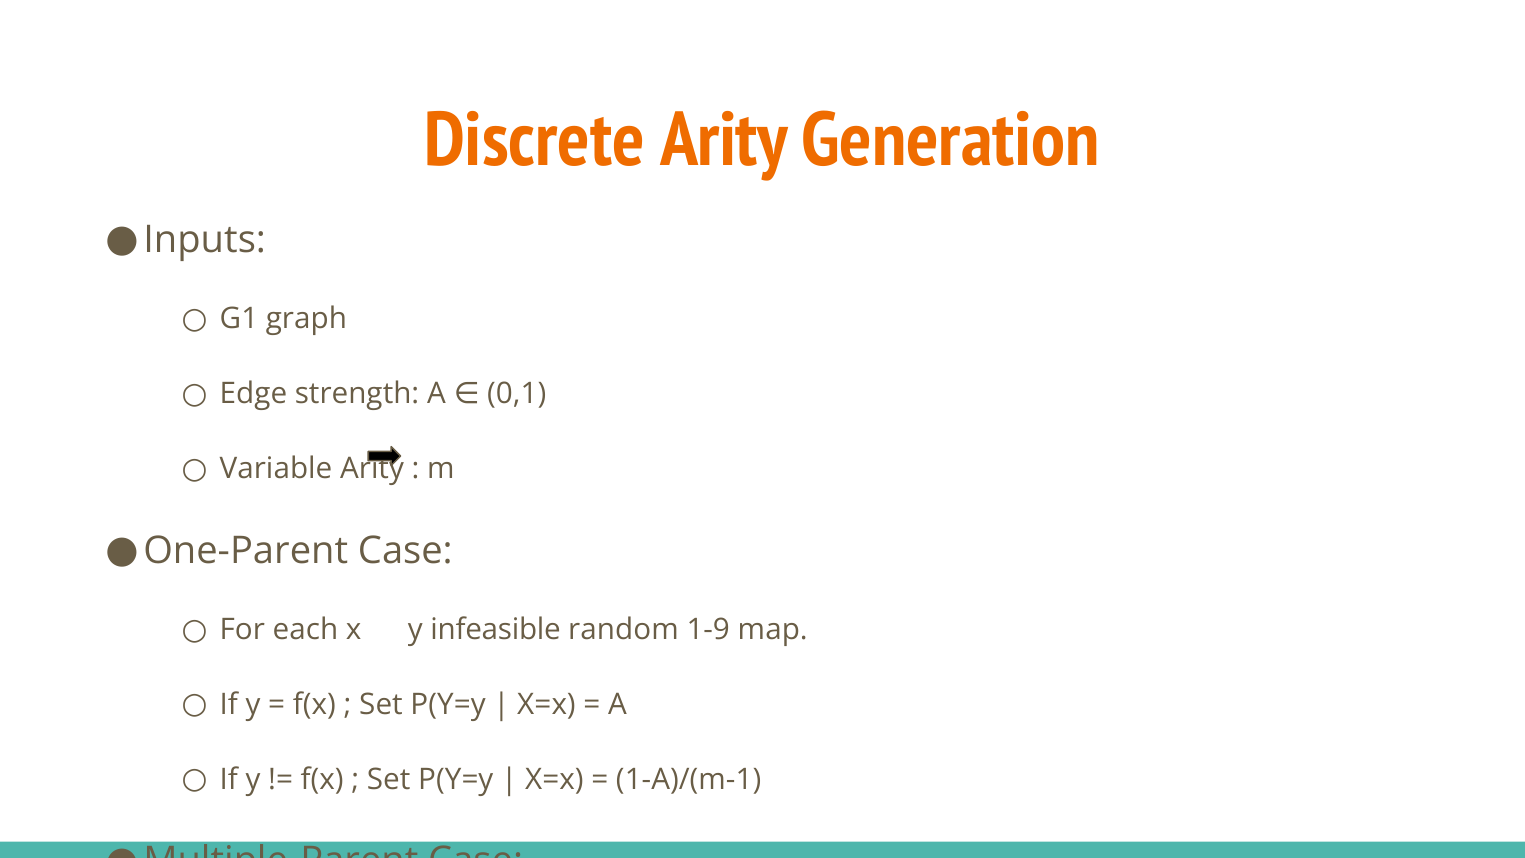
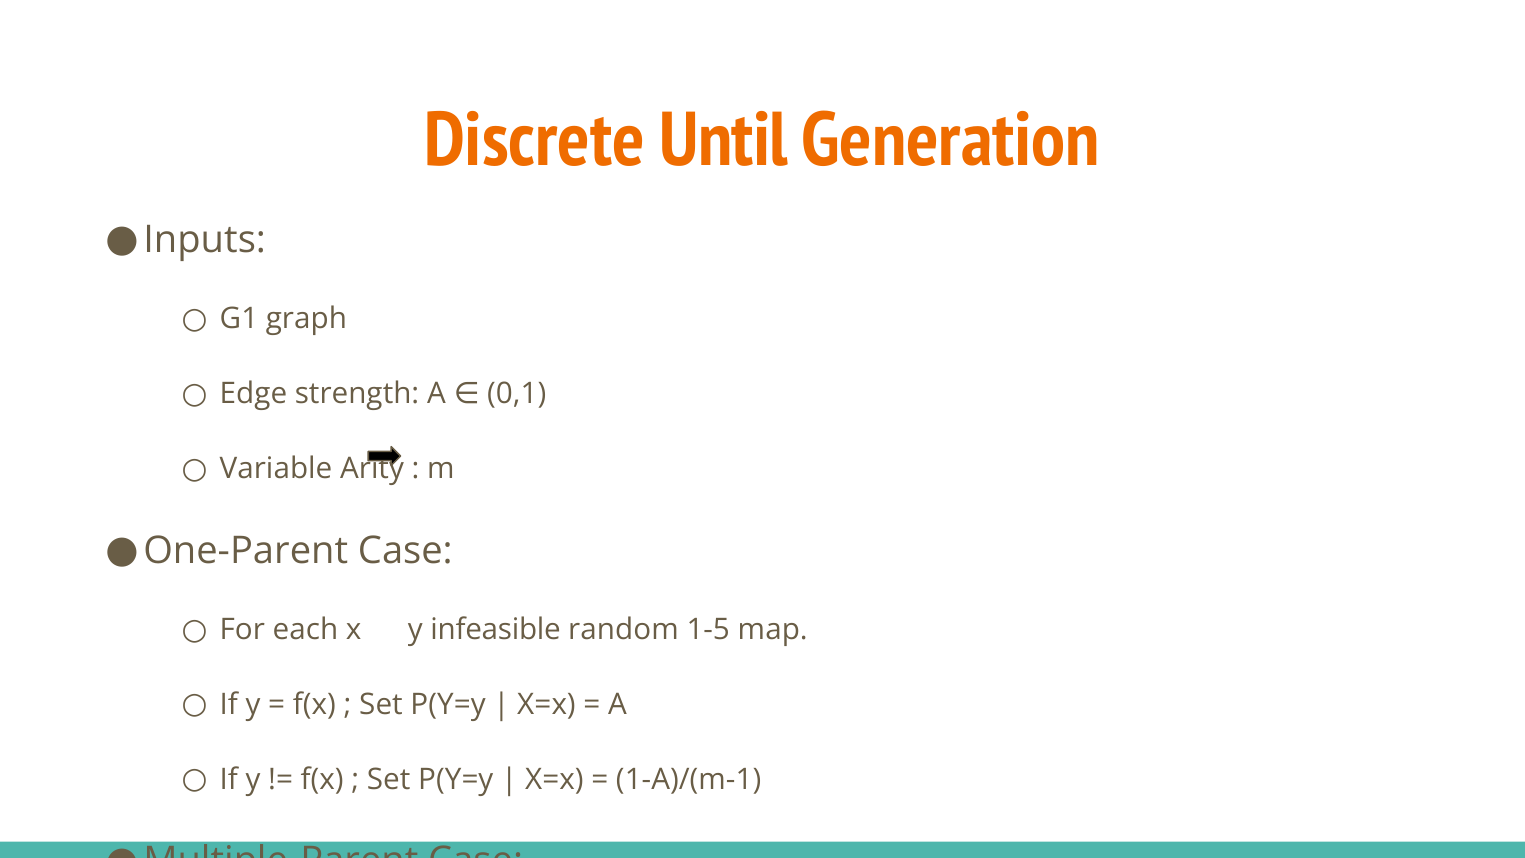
Discrete Arity: Arity -> Until
1-9: 1-9 -> 1-5
